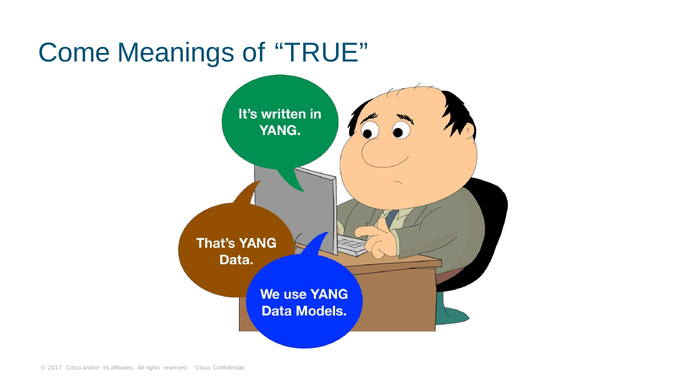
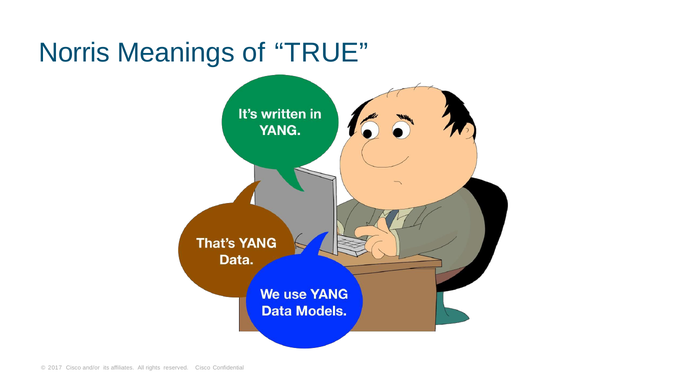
Come: Come -> Norris
